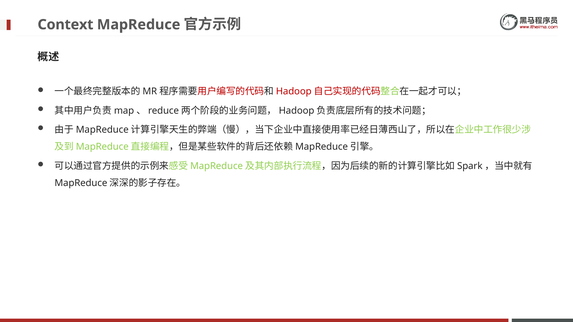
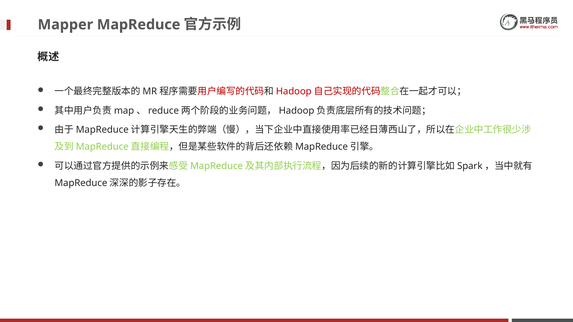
Context: Context -> Mapper
